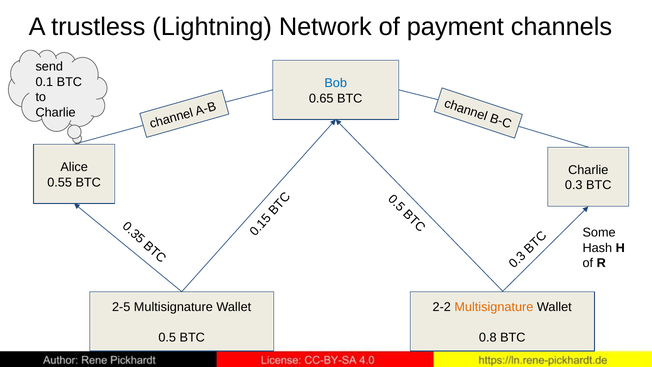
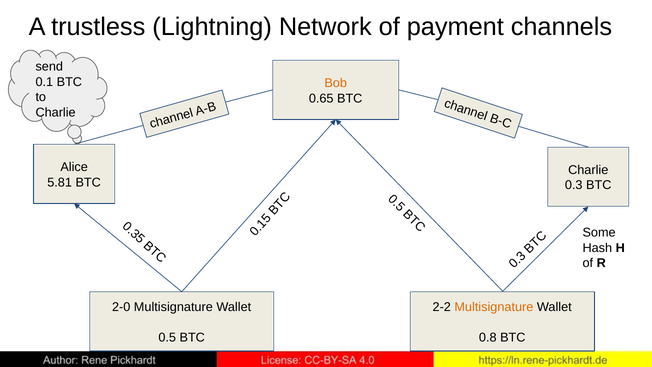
Bob colour: blue -> orange
0.55: 0.55 -> 5.81
2-5: 2-5 -> 2-0
